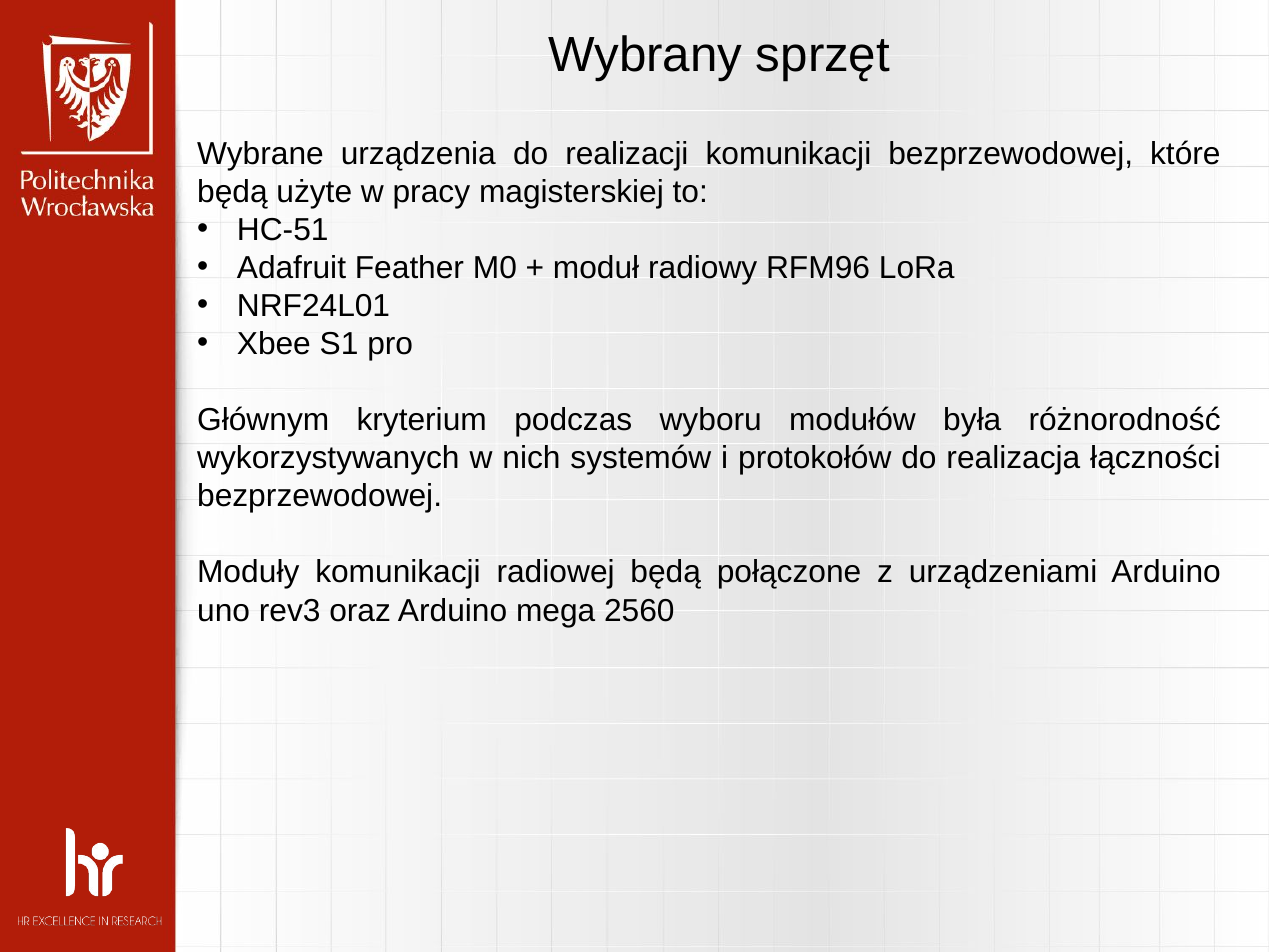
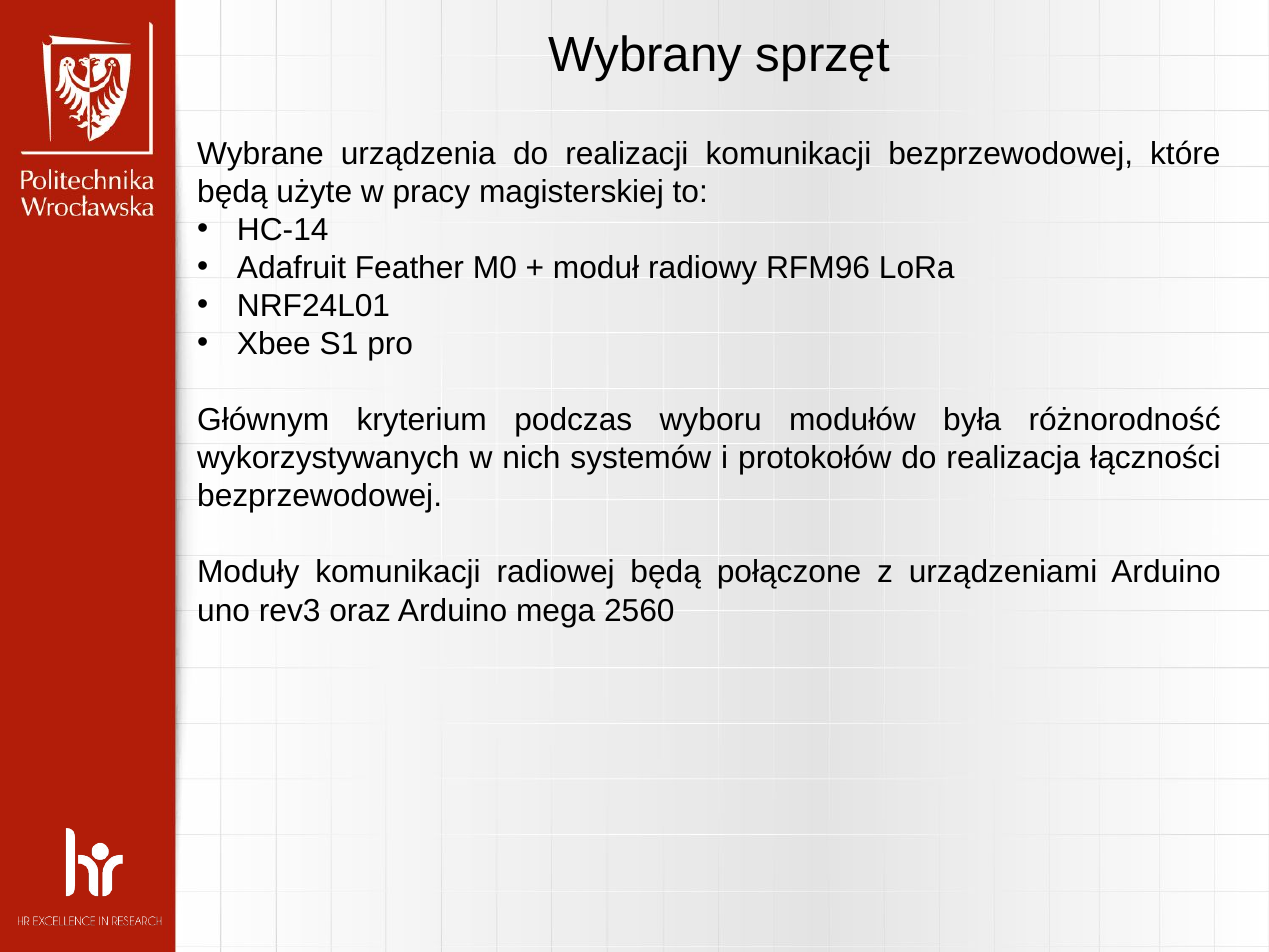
HC-51: HC-51 -> HC-14
